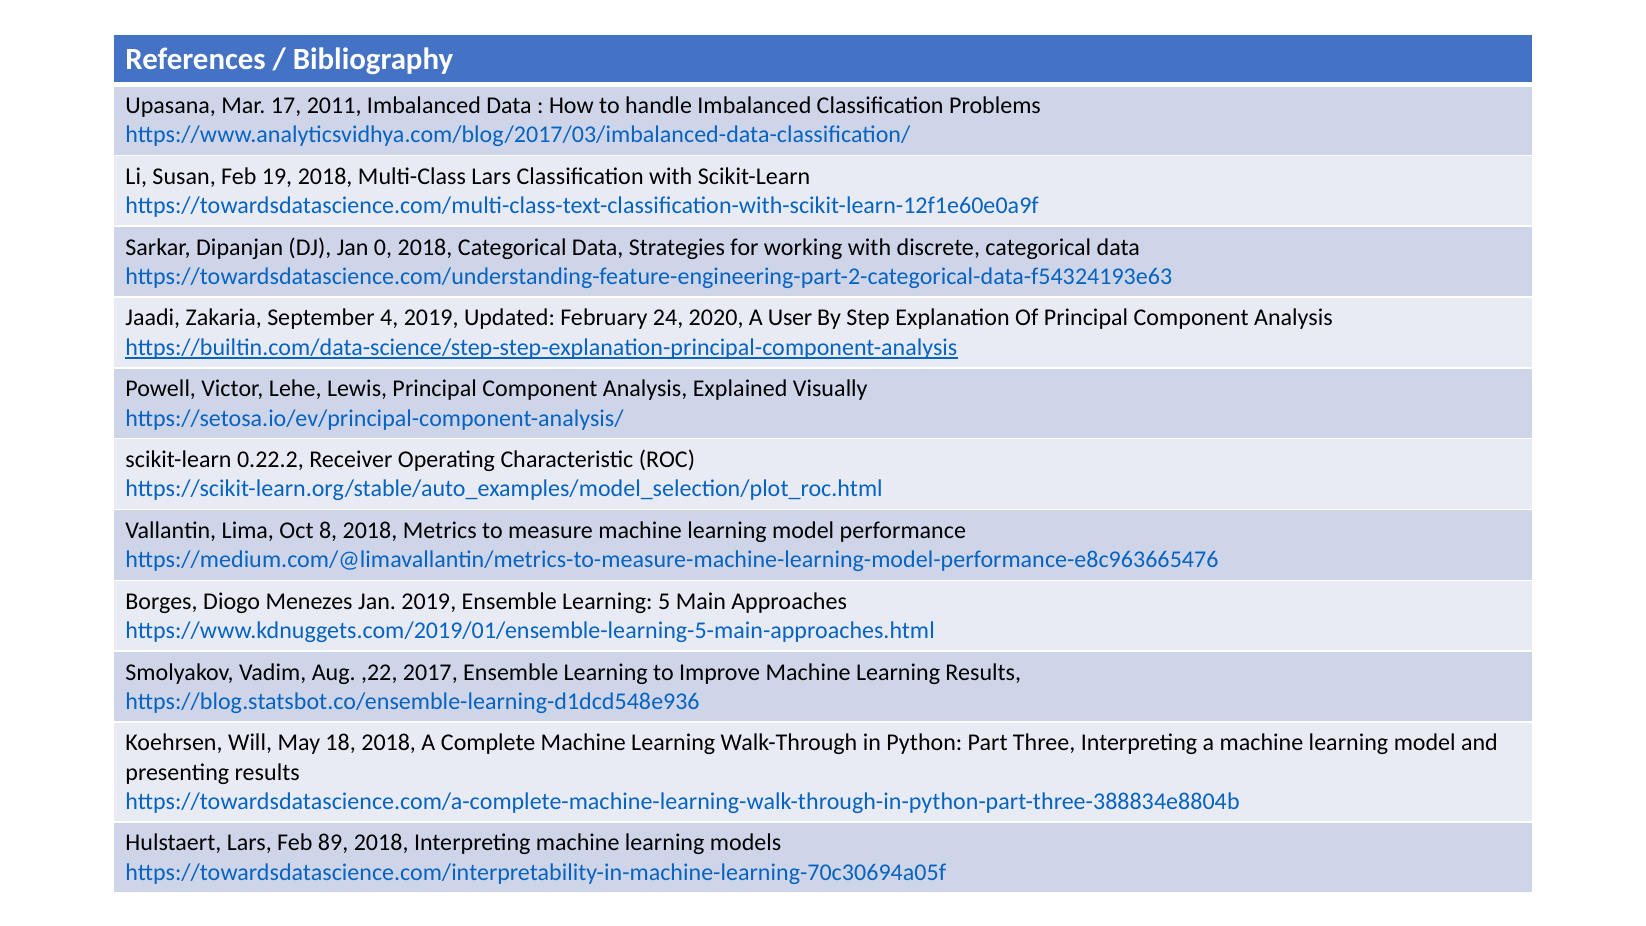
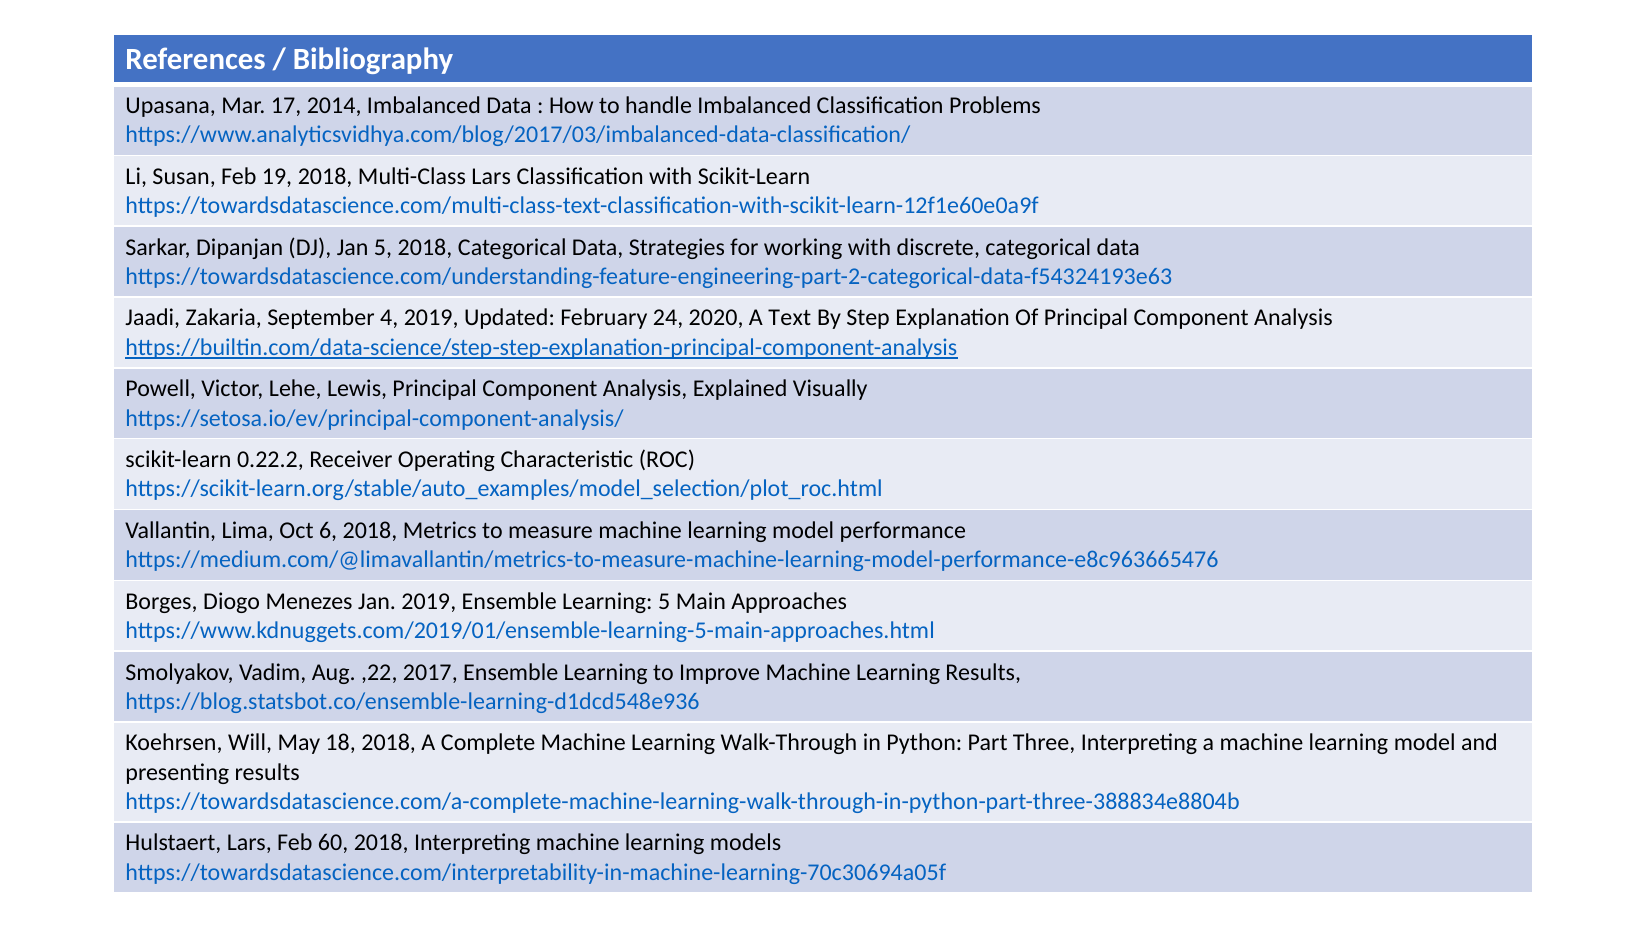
2011: 2011 -> 2014
Jan 0: 0 -> 5
User: User -> Text
8: 8 -> 6
89: 89 -> 60
